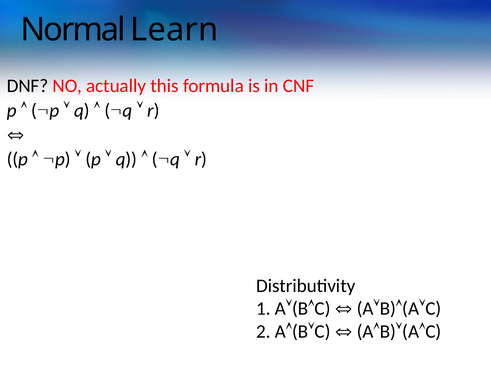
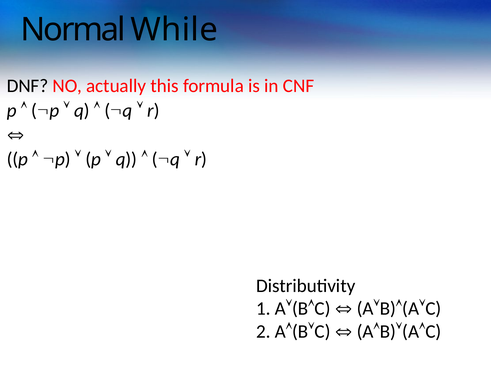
Learn: Learn -> While
